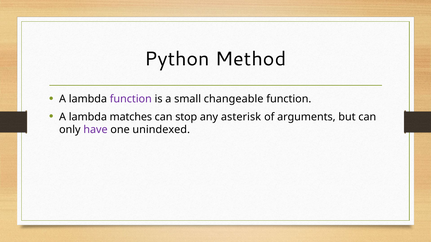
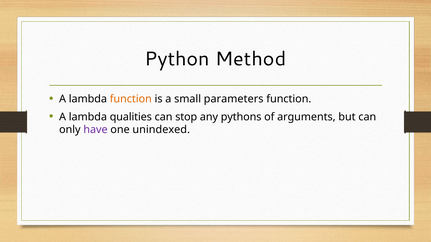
function at (131, 99) colour: purple -> orange
changeable: changeable -> parameters
matches: matches -> qualities
asterisk: asterisk -> pythons
